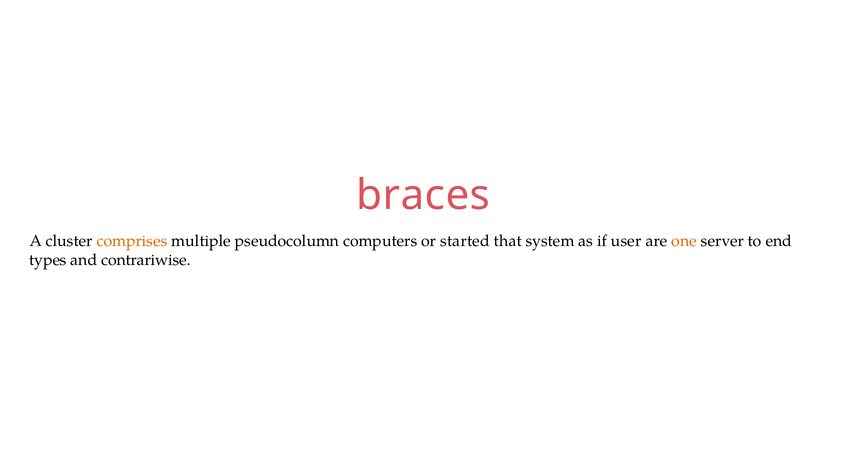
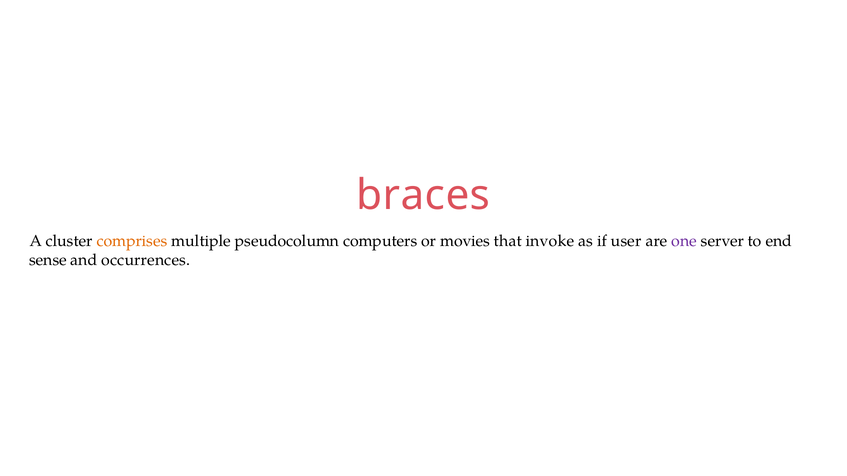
started: started -> movies
system: system -> invoke
one colour: orange -> purple
types: types -> sense
contrariwise: contrariwise -> occurrences
